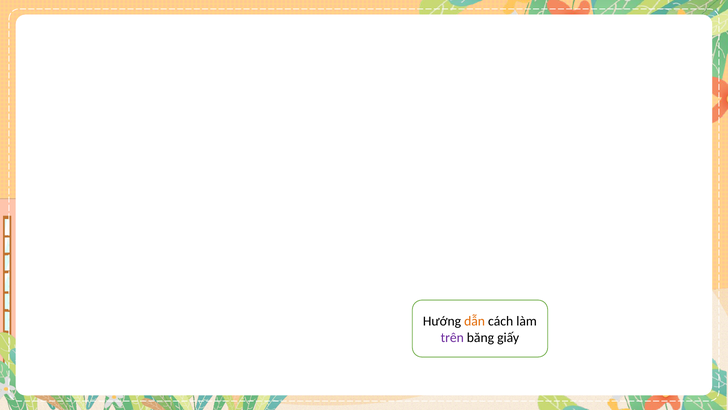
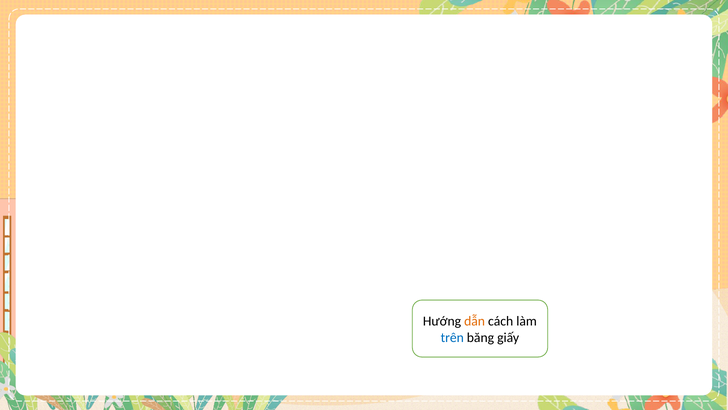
trên colour: purple -> blue
